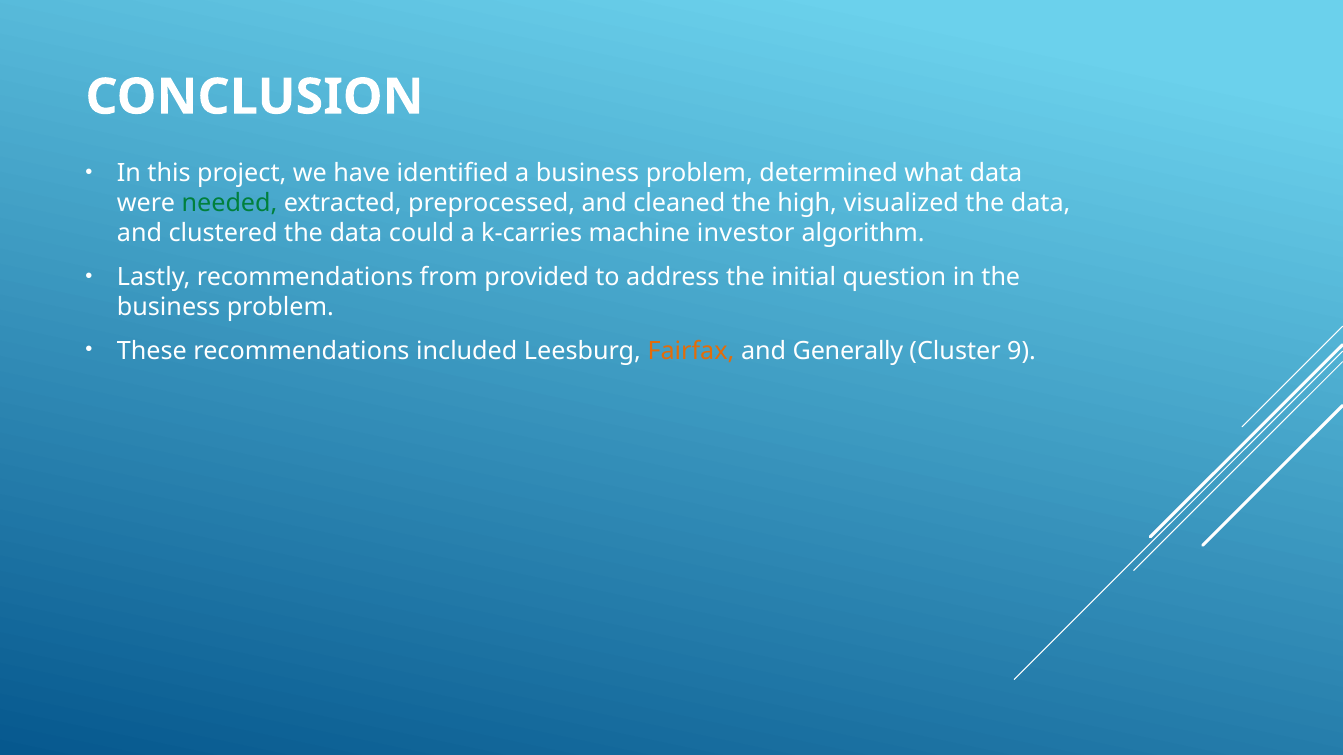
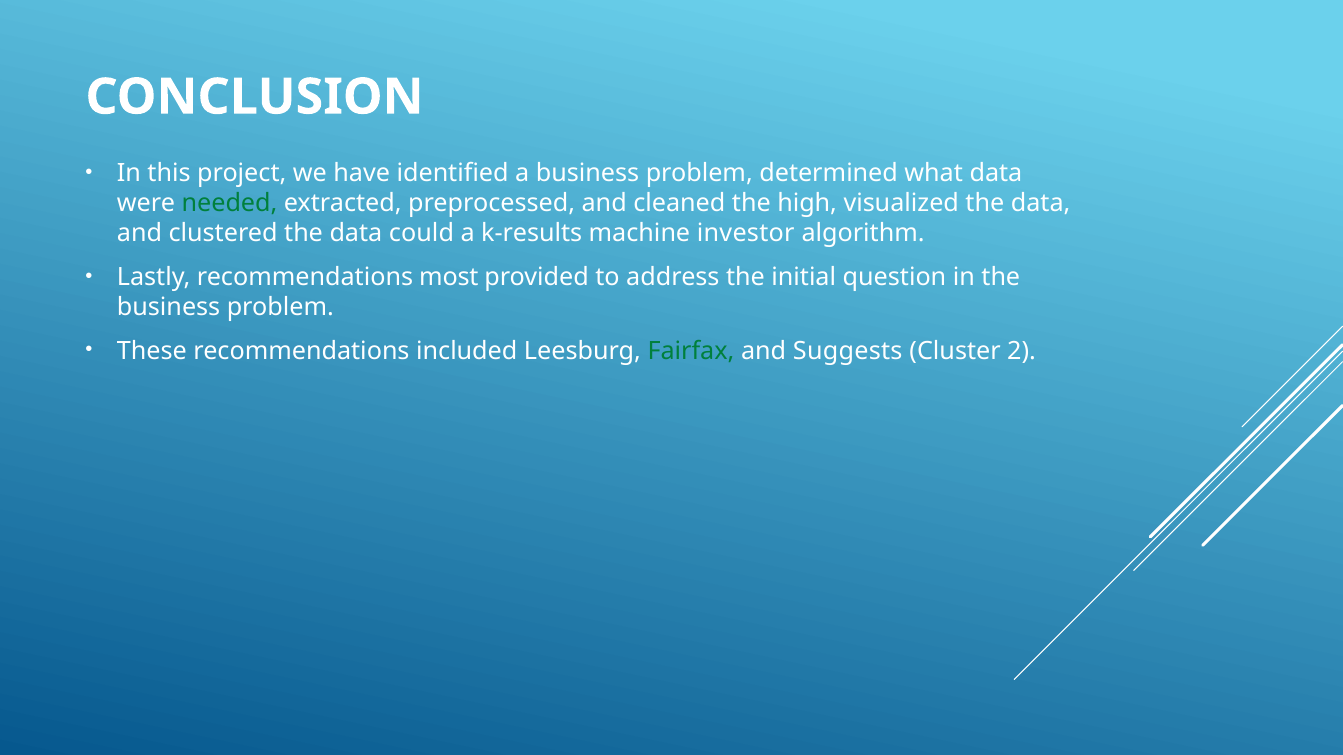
k-carries: k-carries -> k-results
from: from -> most
Fairfax colour: orange -> green
Generally: Generally -> Suggests
9: 9 -> 2
